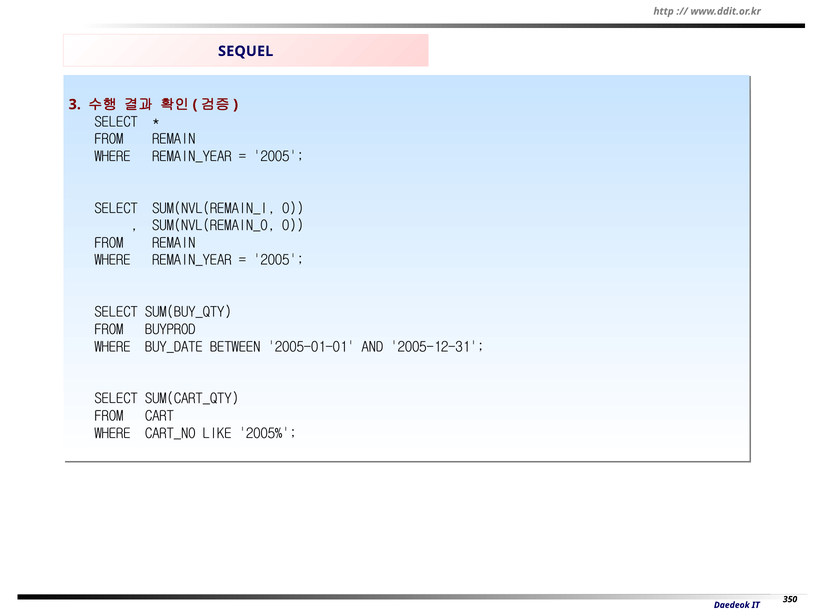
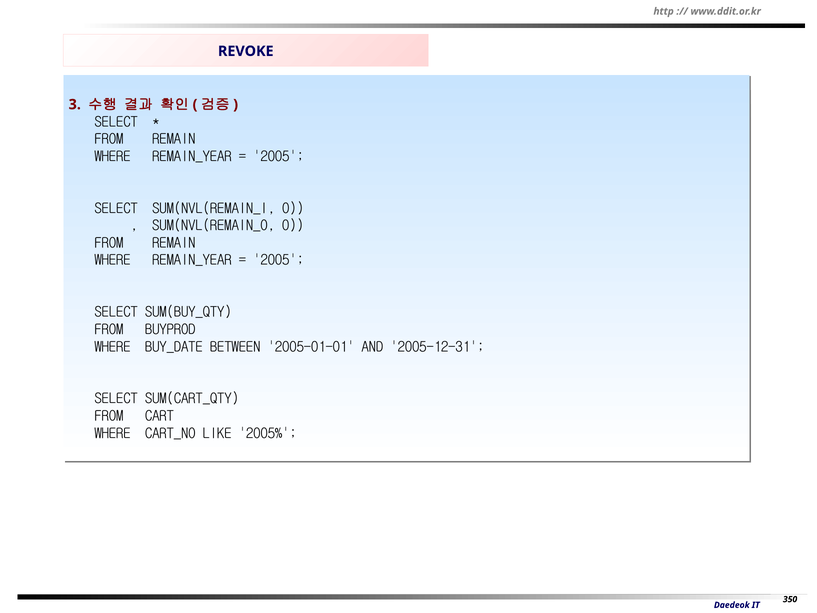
SEQUEL: SEQUEL -> REVOKE
